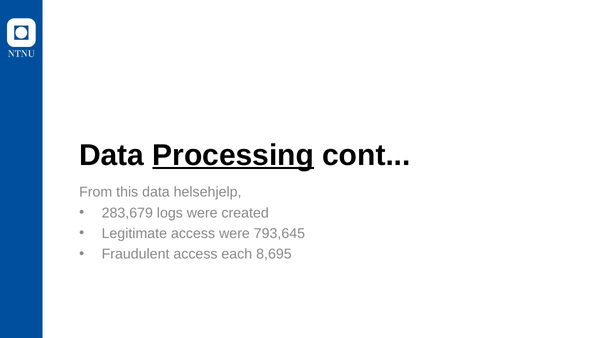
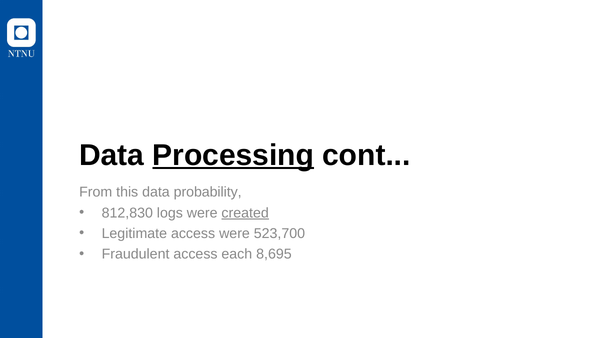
helsehjelp: helsehjelp -> probability
283,679: 283,679 -> 812,830
created underline: none -> present
793,645: 793,645 -> 523,700
